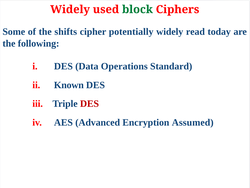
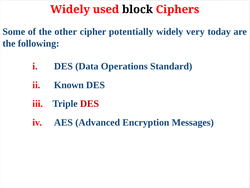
block colour: green -> black
shifts: shifts -> other
read: read -> very
Assumed: Assumed -> Messages
